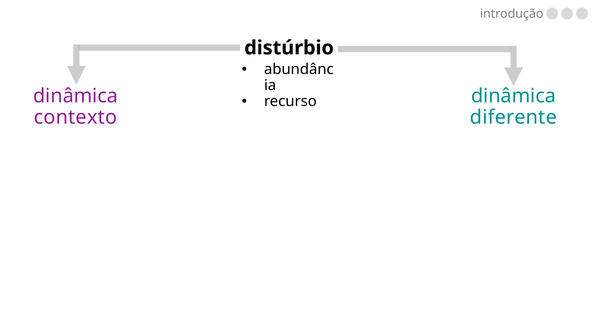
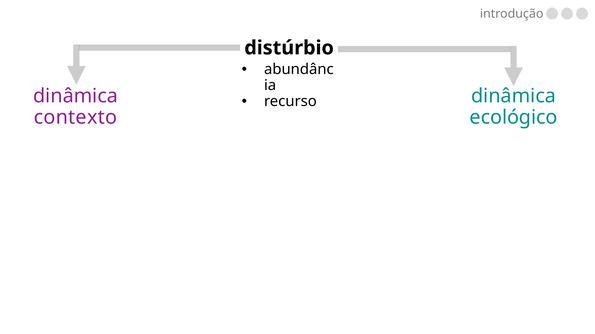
diferente: diferente -> ecológico
